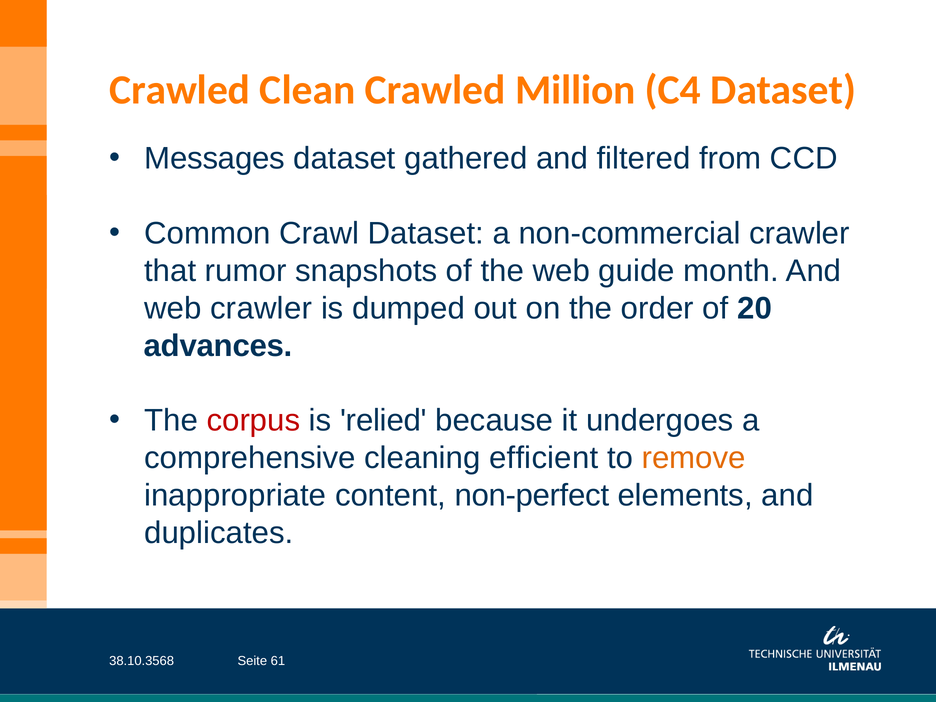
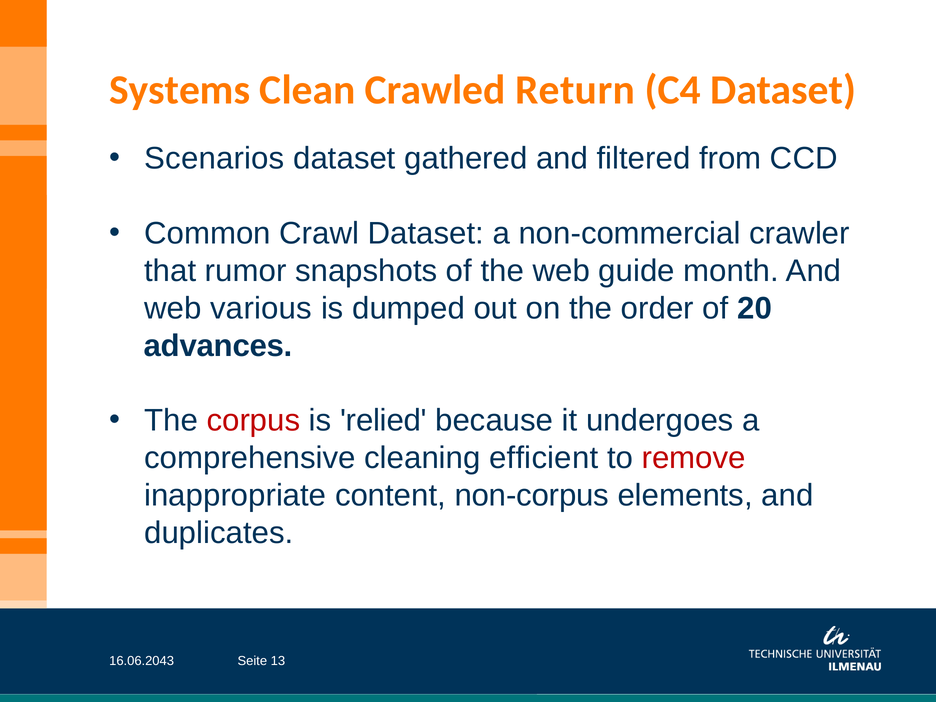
Crawled at (180, 90): Crawled -> Systems
Million: Million -> Return
Messages: Messages -> Scenarios
web crawler: crawler -> various
remove colour: orange -> red
non-perfect: non-perfect -> non-corpus
38.10.3568: 38.10.3568 -> 16.06.2043
61: 61 -> 13
